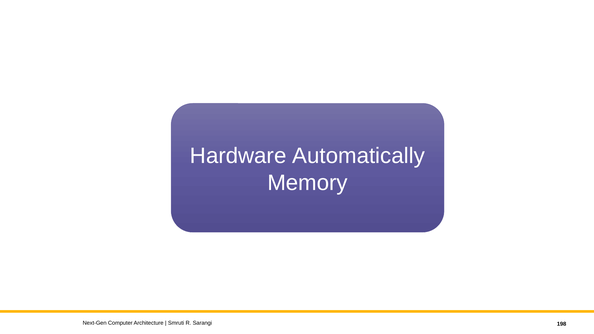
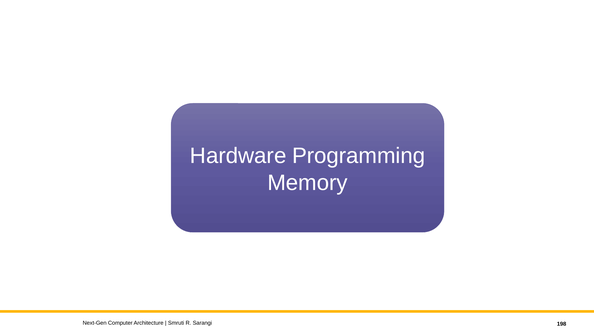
Automatically: Automatically -> Programming
